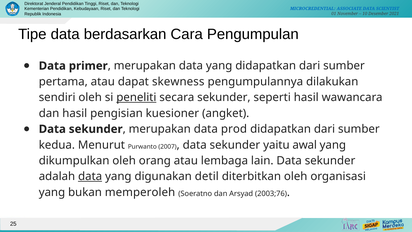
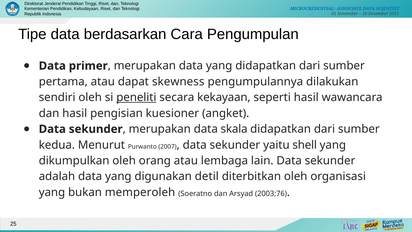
secara sekunder: sekunder -> kekayaan
prod: prod -> skala
awal: awal -> shell
data at (90, 176) underline: present -> none
